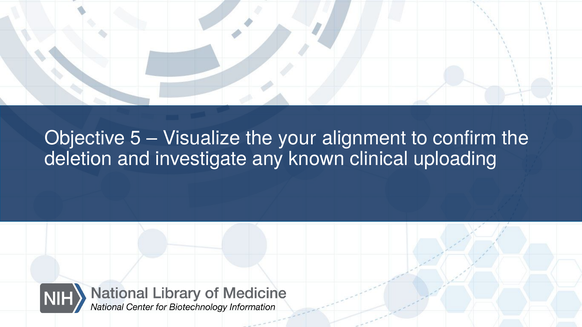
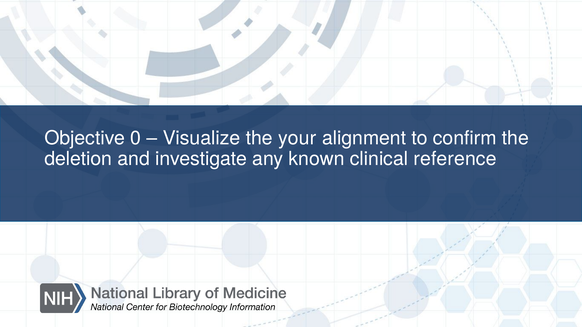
5: 5 -> 0
uploading: uploading -> reference
